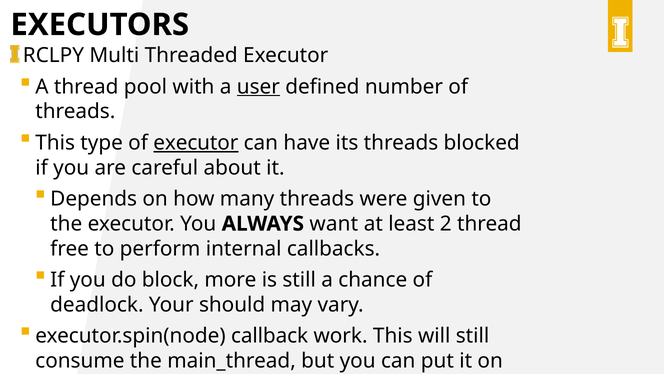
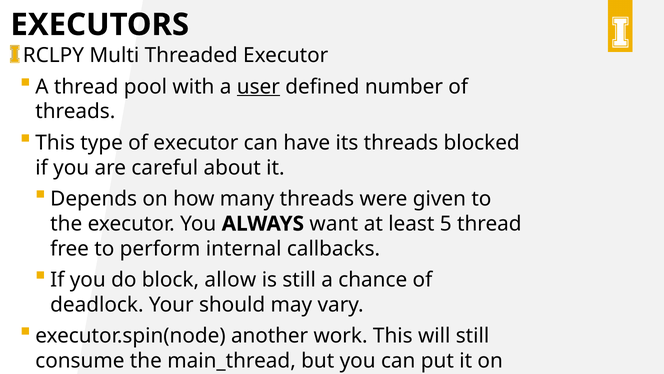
executor at (196, 143) underline: present -> none
2: 2 -> 5
more: more -> allow
callback: callback -> another
